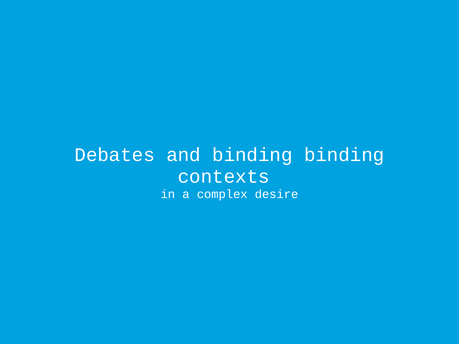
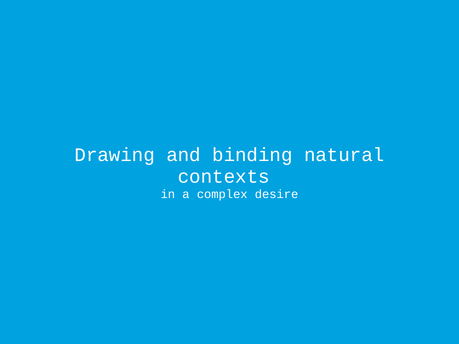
Debates: Debates -> Drawing
binding binding: binding -> natural
